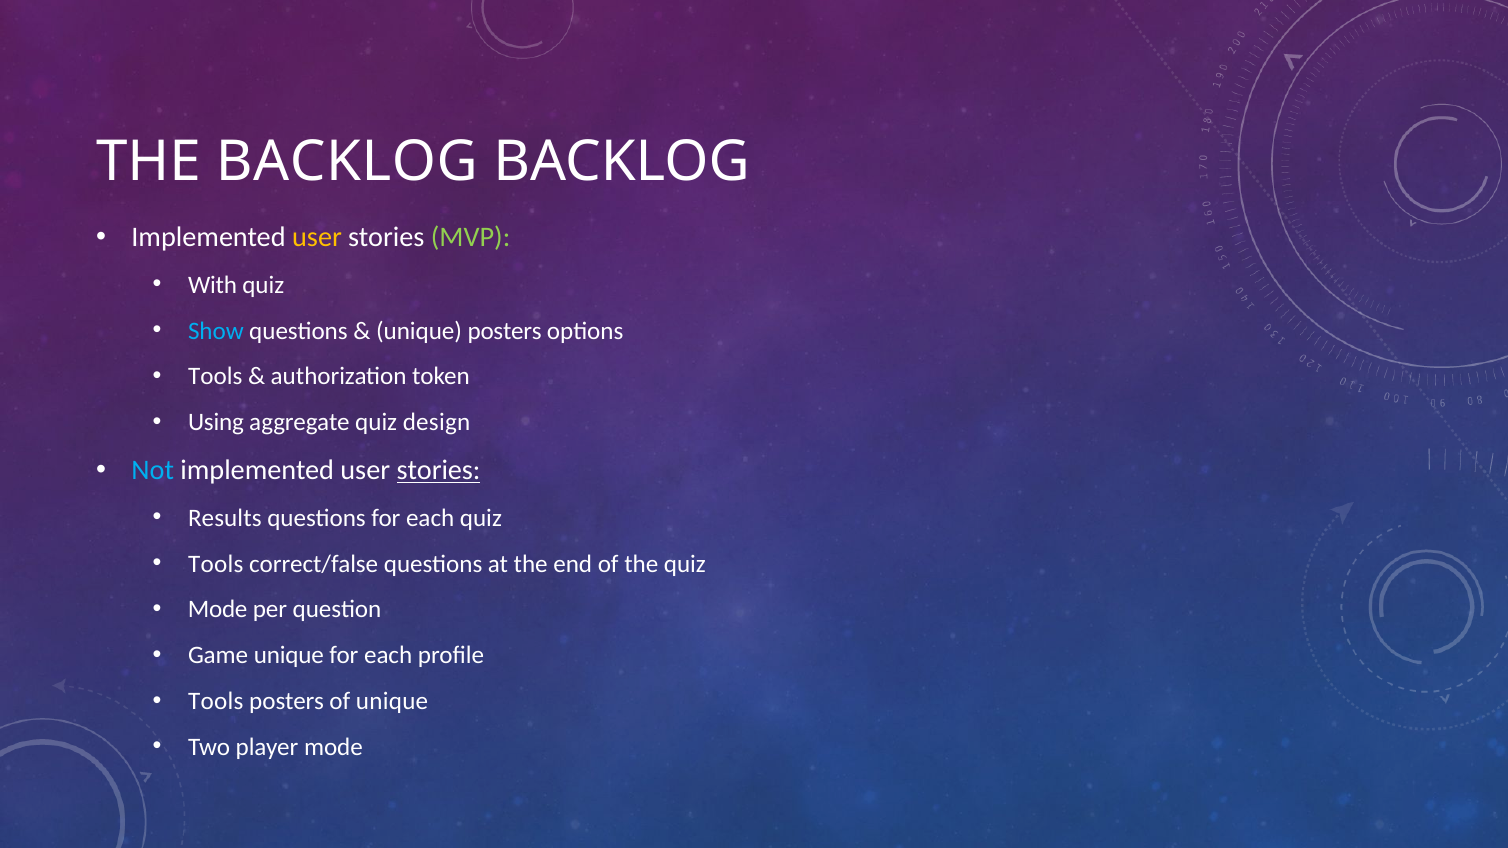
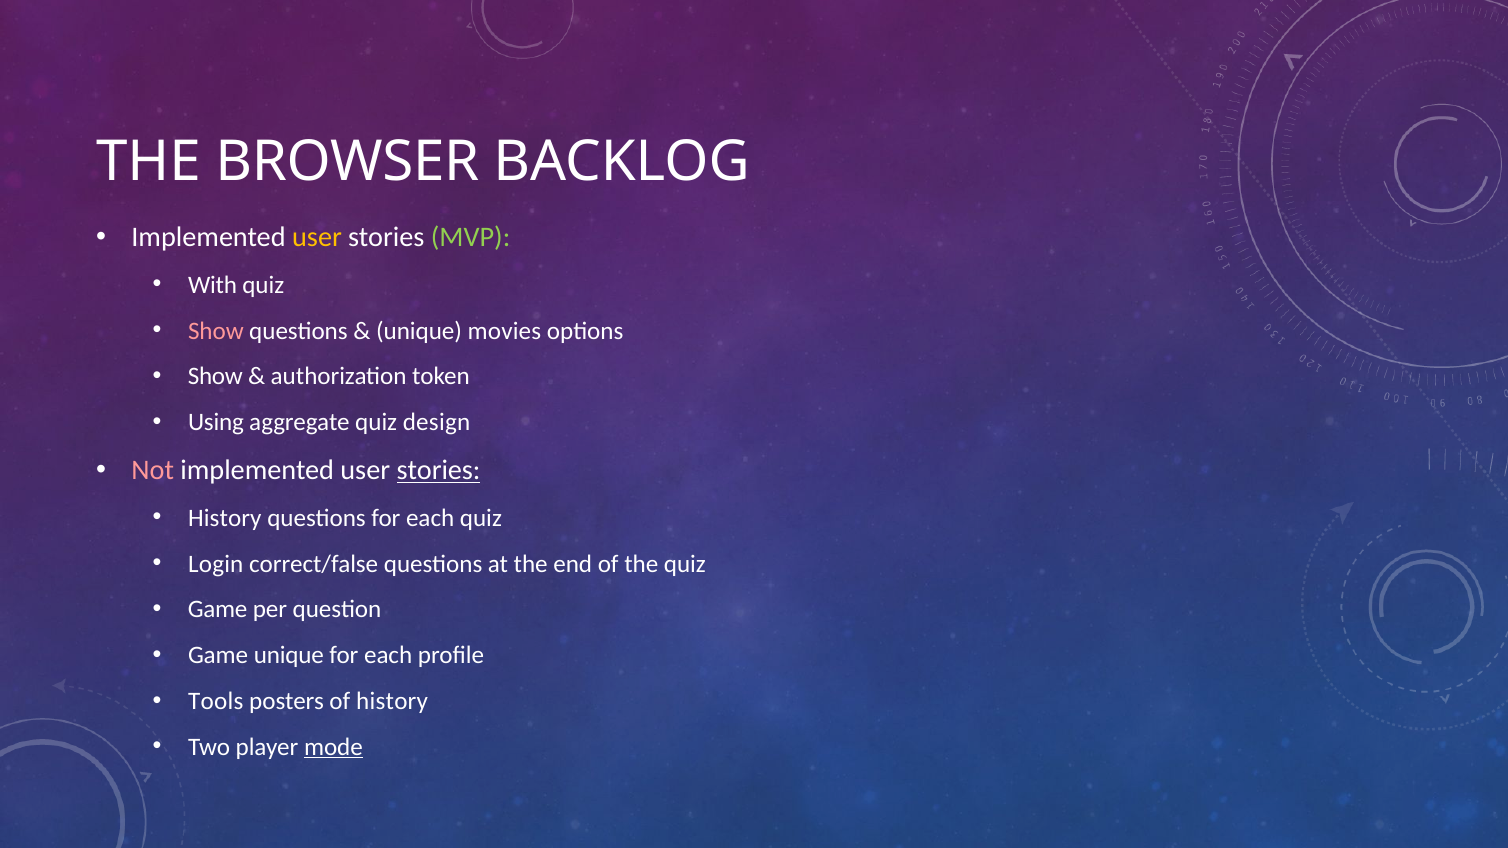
THE BACKLOG: BACKLOG -> BROWSER
Show at (216, 331) colour: light blue -> pink
unique posters: posters -> movies
Tools at (215, 377): Tools -> Show
Not colour: light blue -> pink
Results at (225, 518): Results -> History
Tools at (216, 564): Tools -> Login
Mode at (218, 610): Mode -> Game
of unique: unique -> history
mode at (333, 747) underline: none -> present
